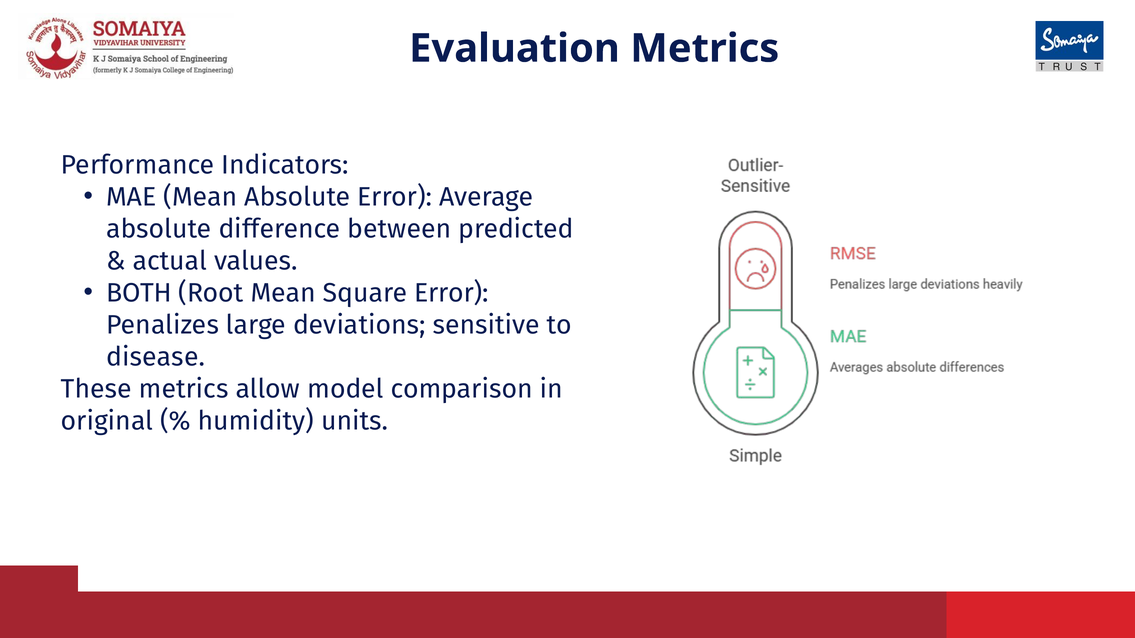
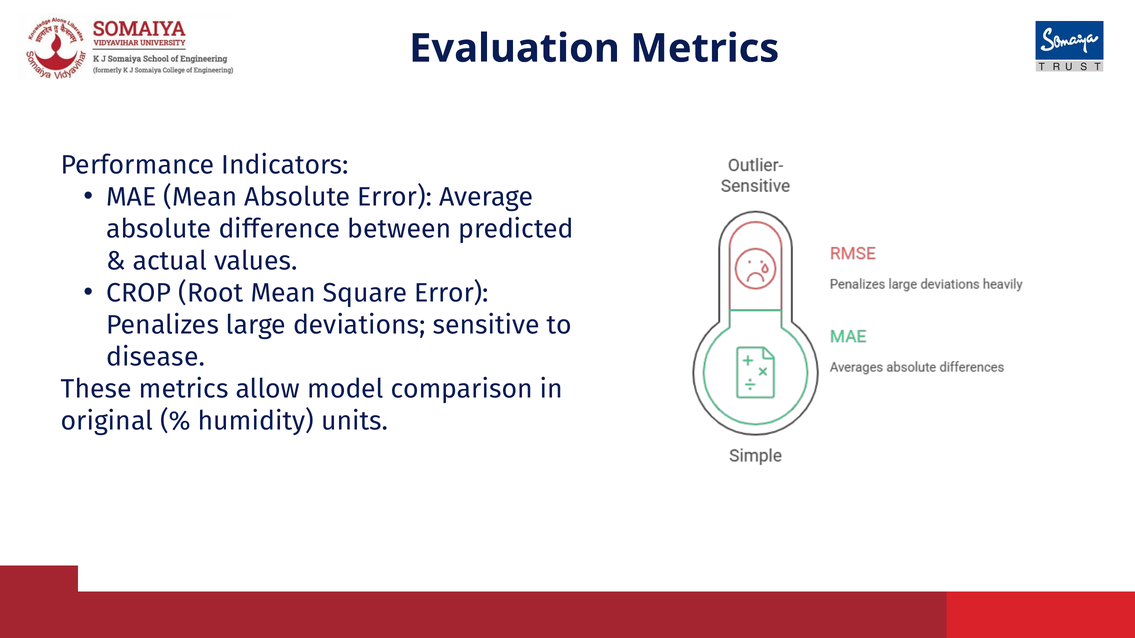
BOTH: BOTH -> CROP
